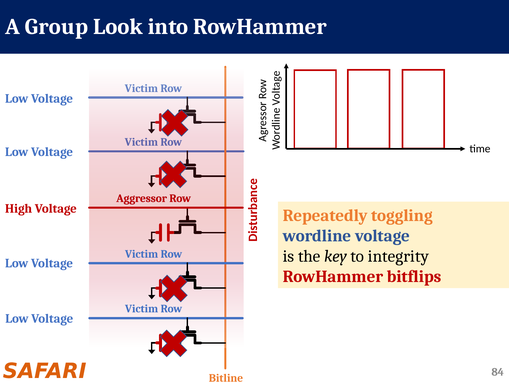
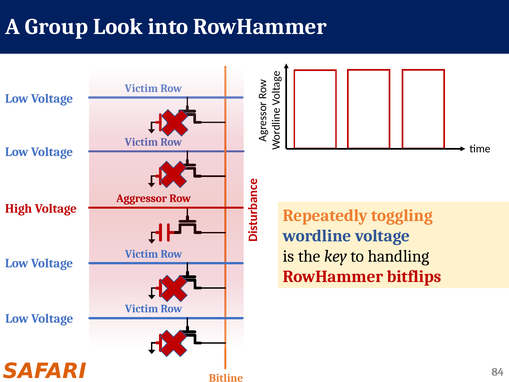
integrity: integrity -> handling
